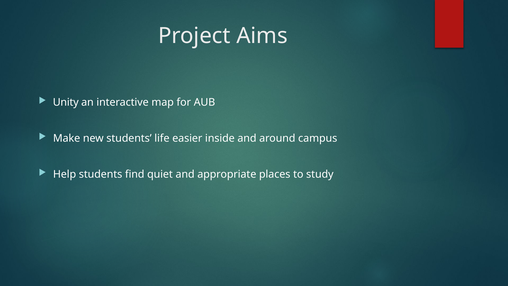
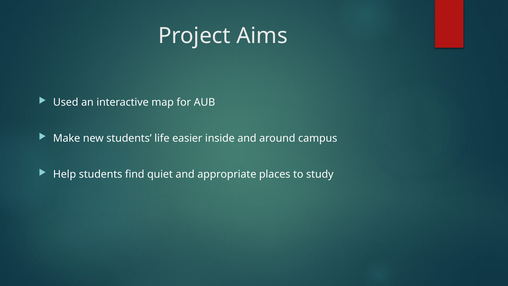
Unity: Unity -> Used
